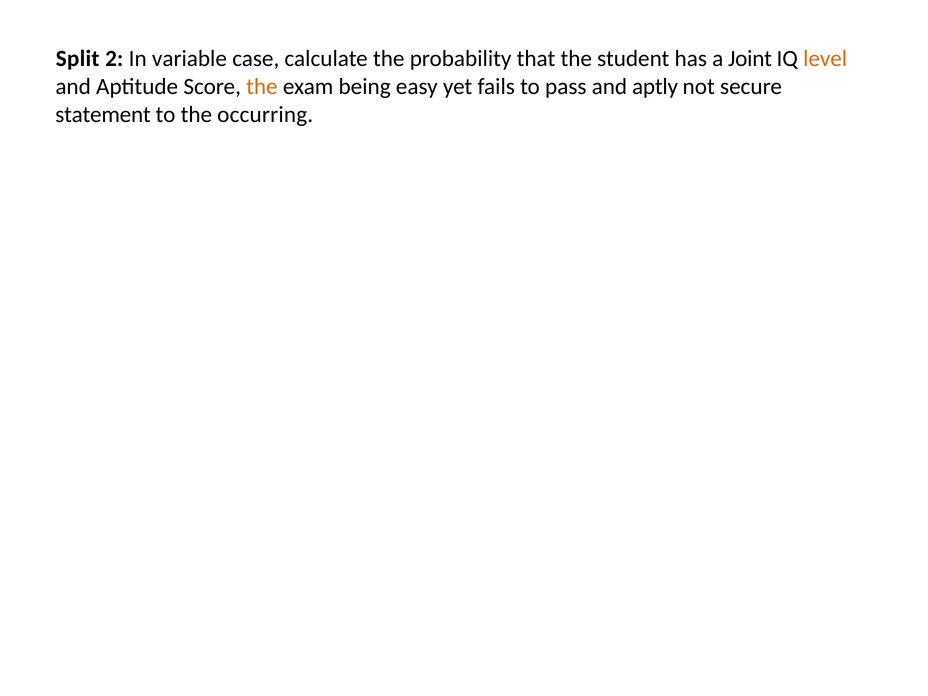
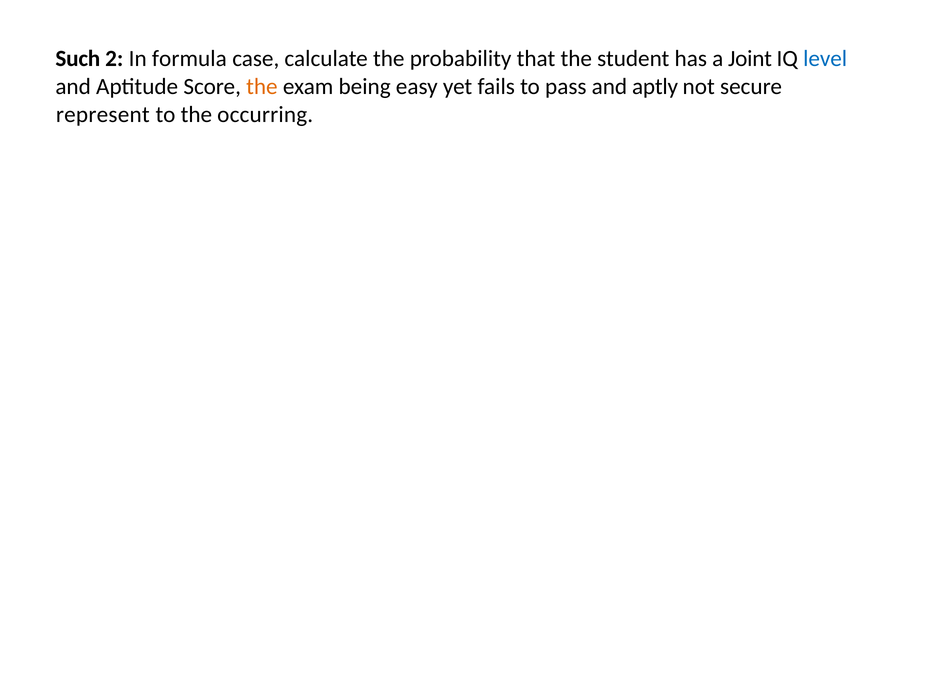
Split: Split -> Such
variable: variable -> formula
level colour: orange -> blue
statement: statement -> represent
